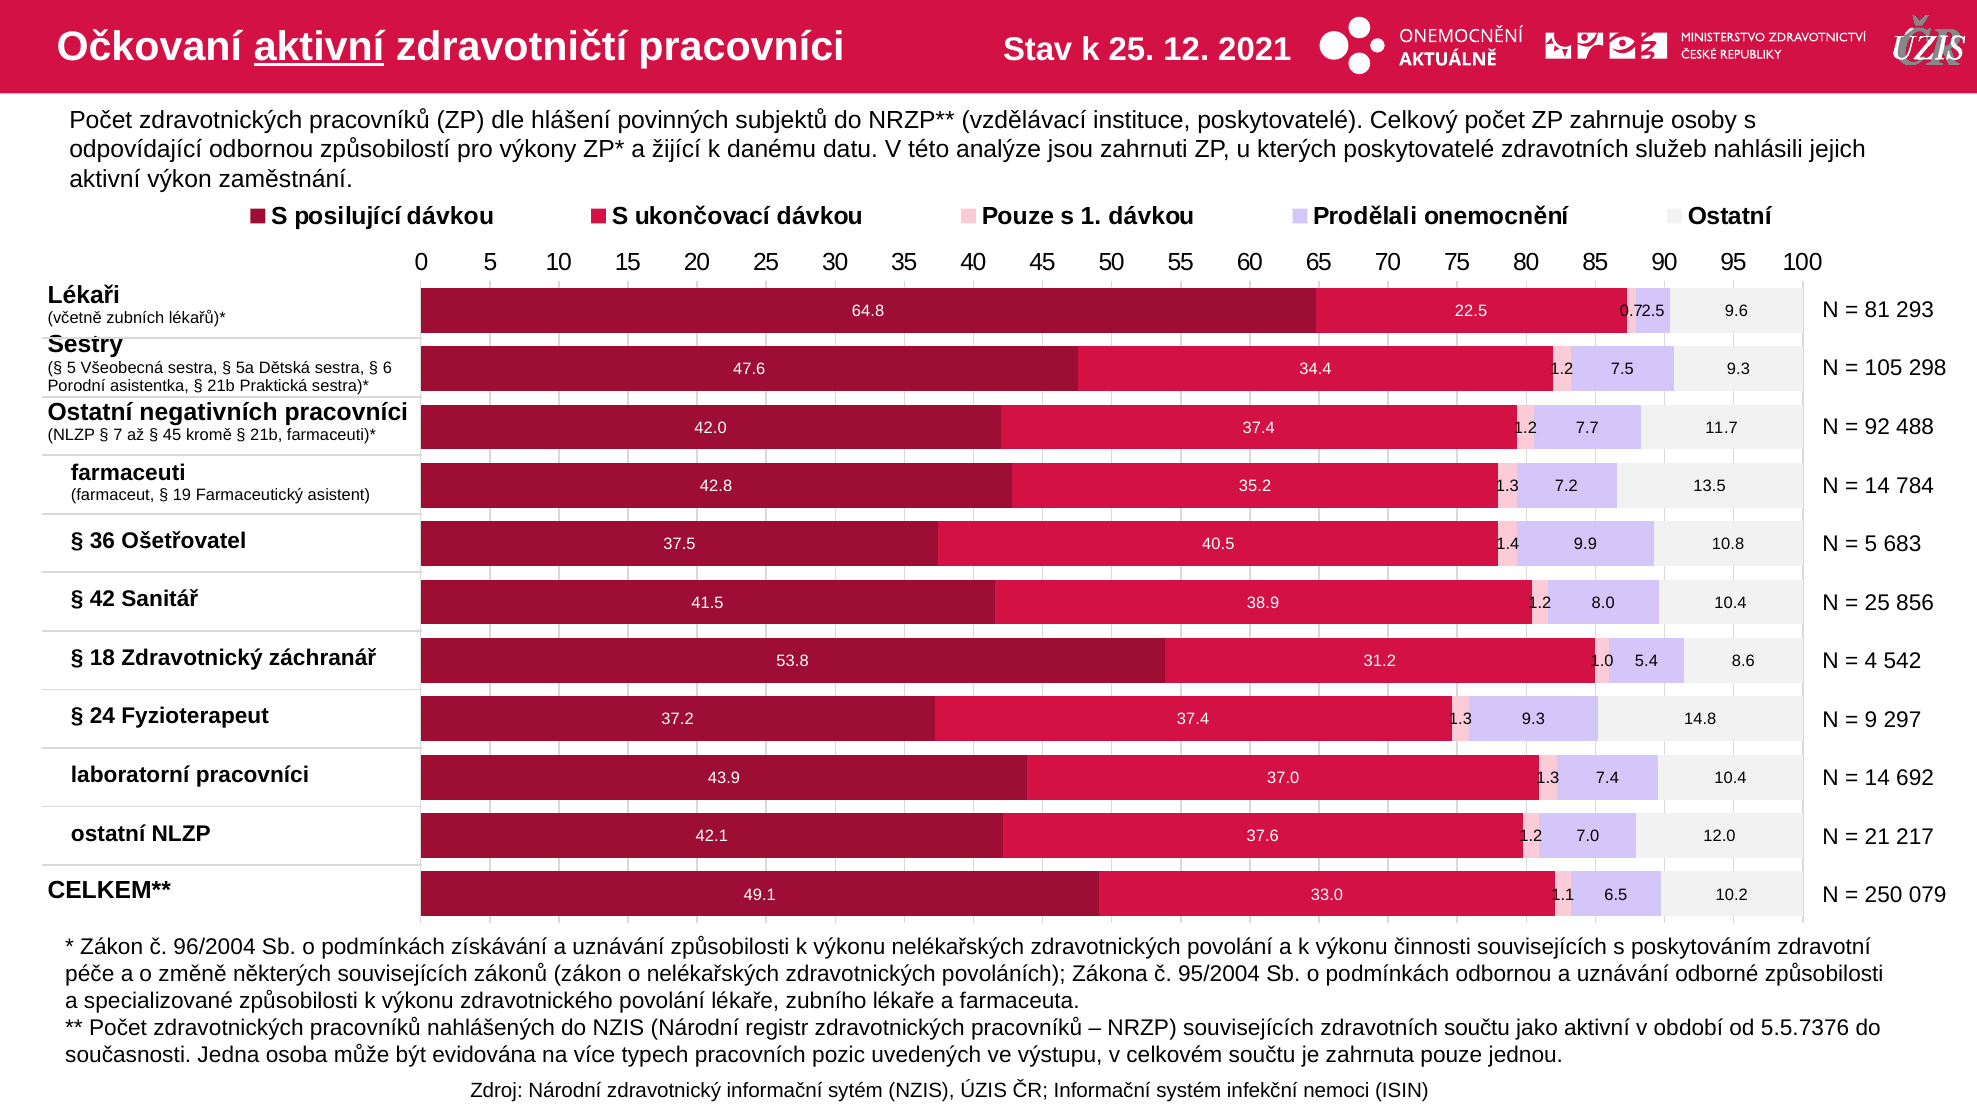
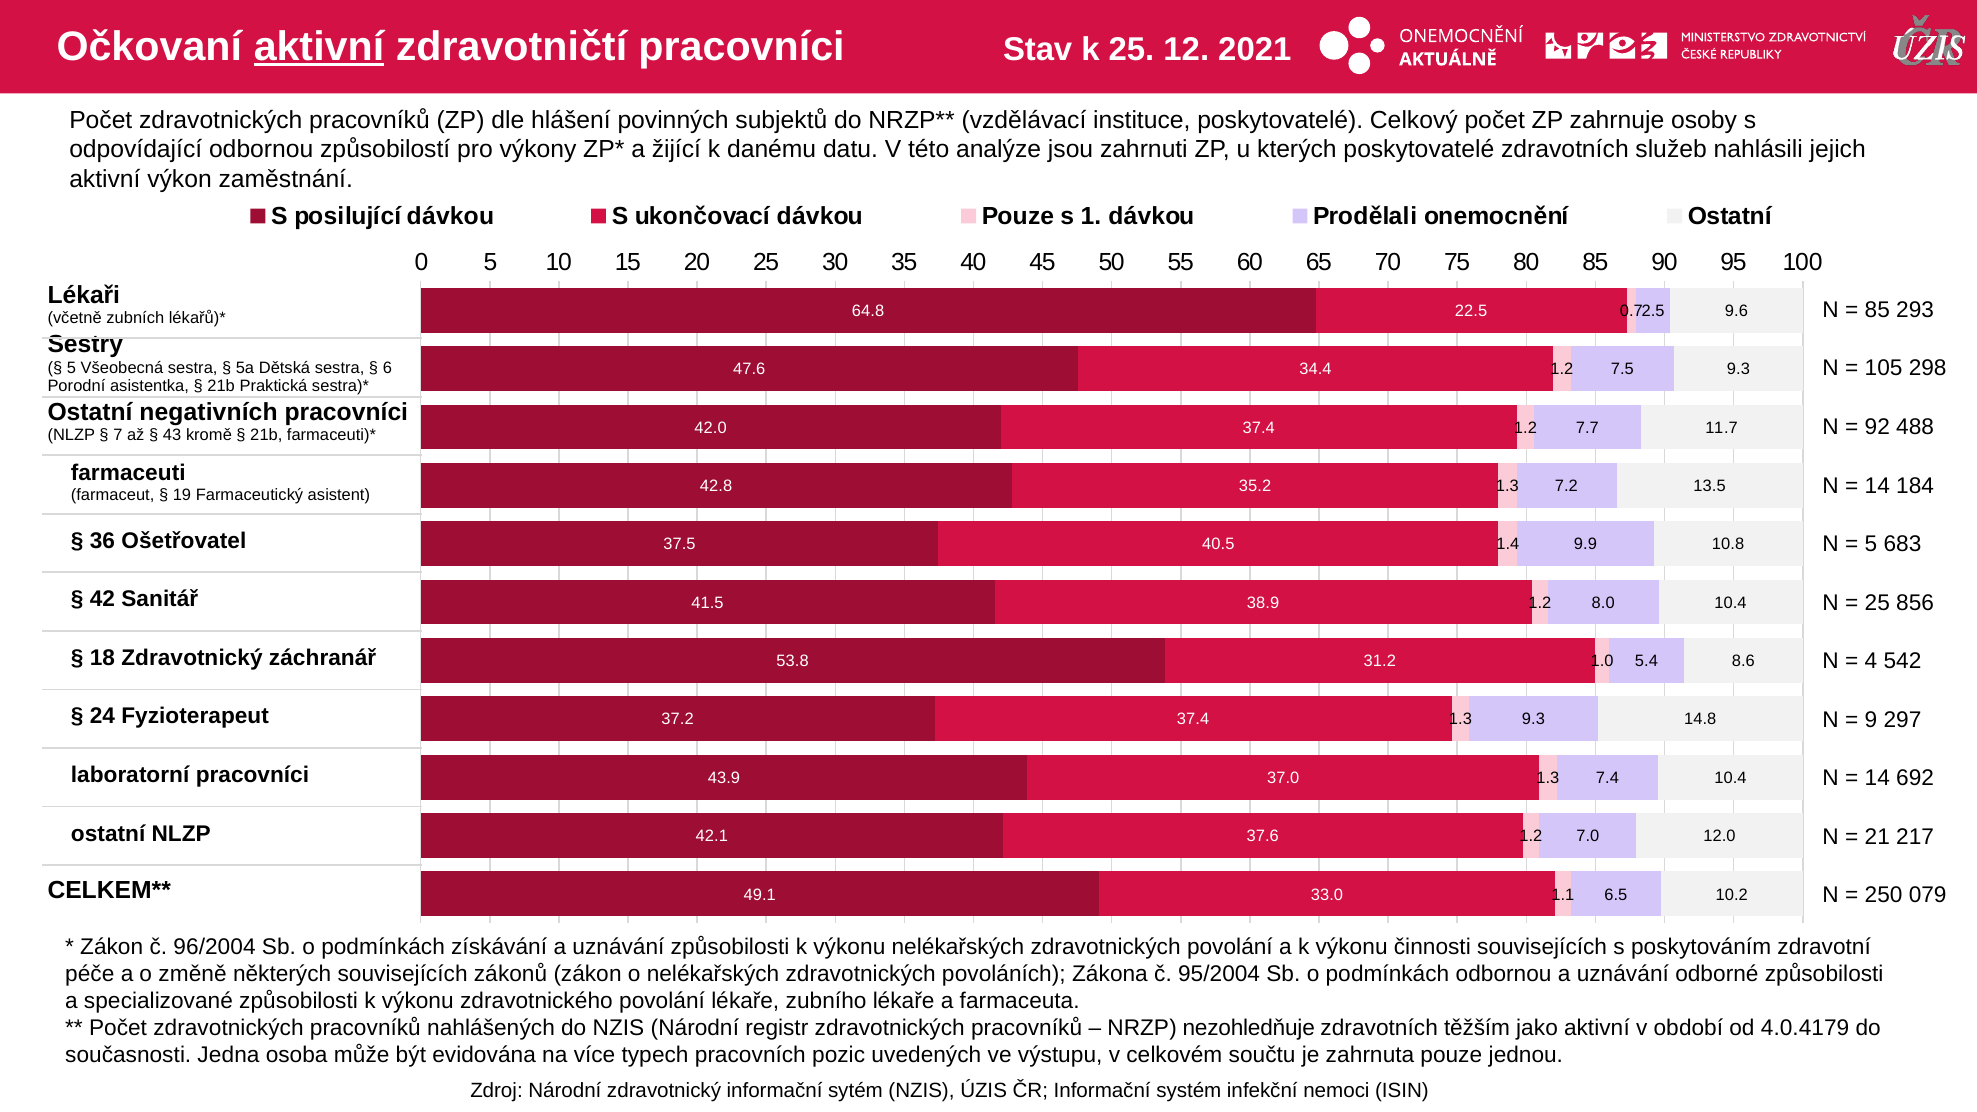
81 at (1877, 310): 81 -> 85
45 at (172, 436): 45 -> 43
784: 784 -> 184
NRZP souvisejících: souvisejících -> nezohledňuje
zdravotních součtu: součtu -> těžším
5.5.7376: 5.5.7376 -> 4.0.4179
